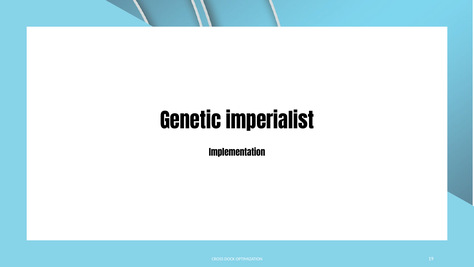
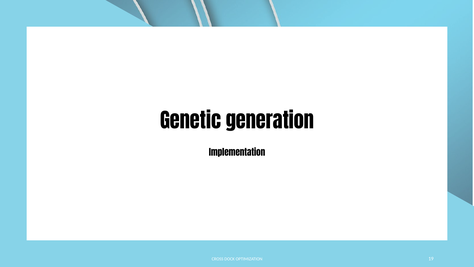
imperialist: imperialist -> generation
